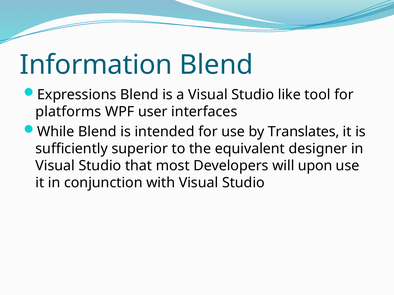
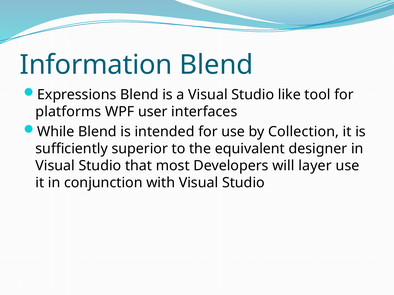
Translates: Translates -> Collection
upon: upon -> layer
